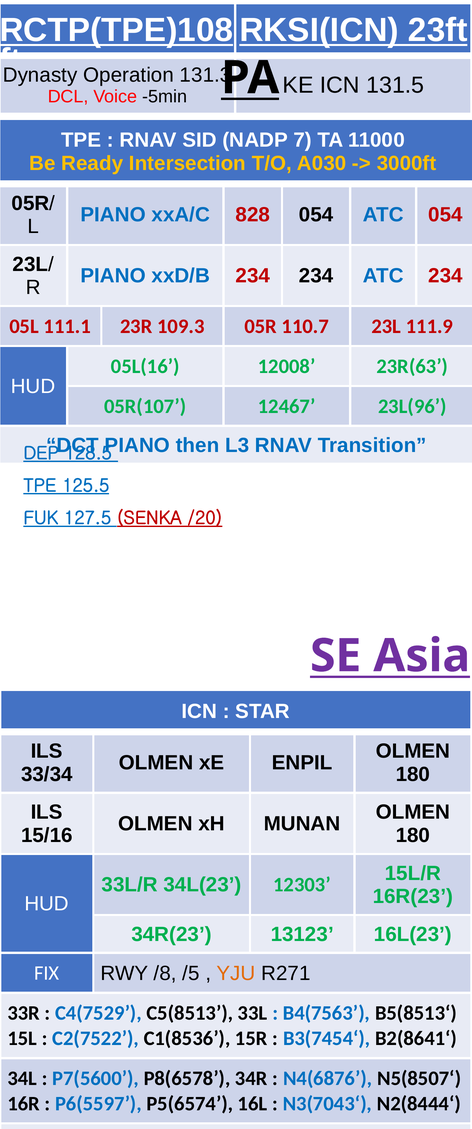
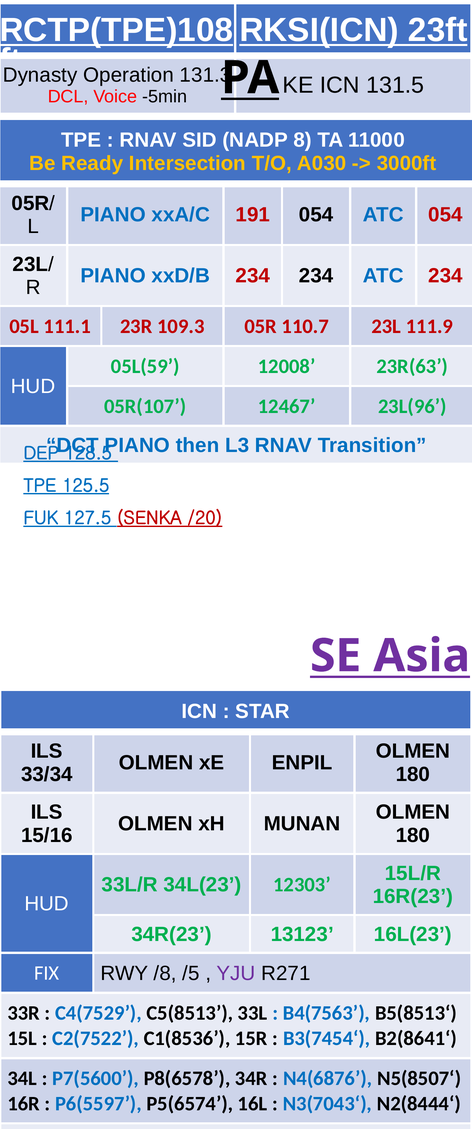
7: 7 -> 8
828: 828 -> 191
05L(16: 05L(16 -> 05L(59
YJU colour: orange -> purple
